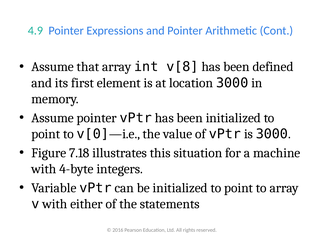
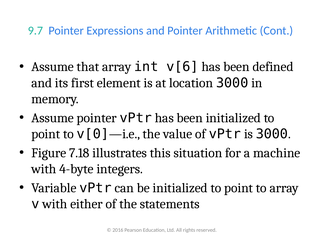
4.9: 4.9 -> 9.7
v[8: v[8 -> v[6
